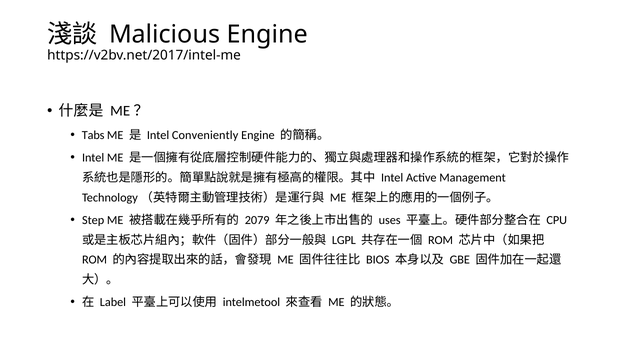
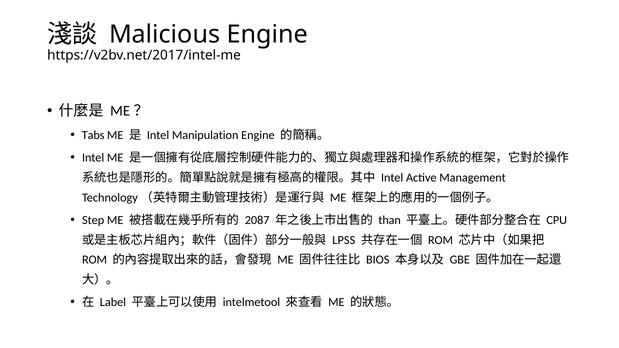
Conveniently: Conveniently -> Manipulation
2079: 2079 -> 2087
uses: uses -> than
LGPL: LGPL -> LPSS
